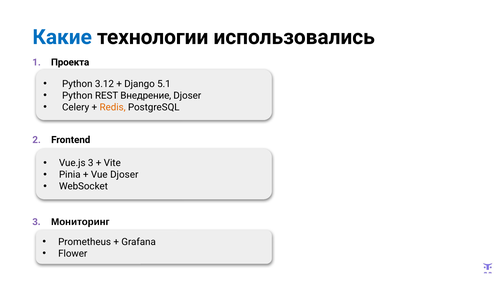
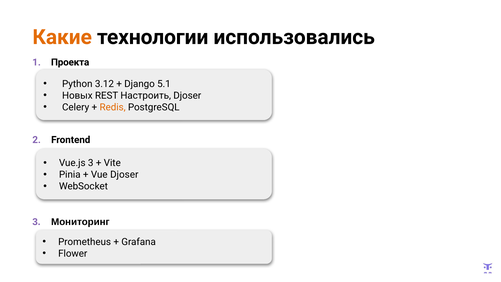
Какие colour: blue -> orange
Python at (77, 95): Python -> Новых
Внедрение: Внедрение -> Настроить
